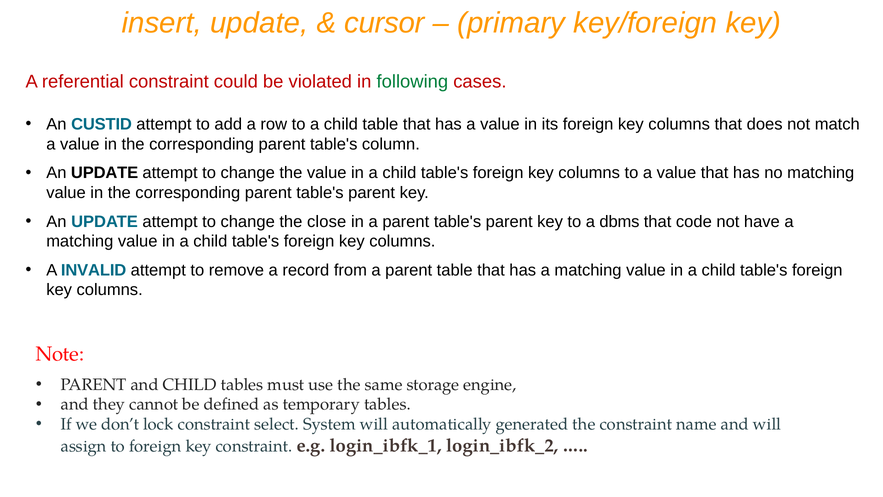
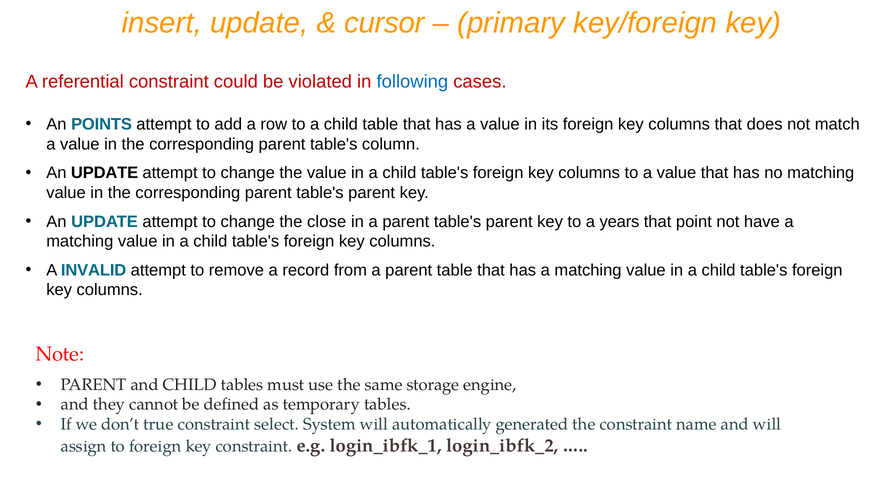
following colour: green -> blue
CUSTID: CUSTID -> POINTS
dbms: dbms -> years
code: code -> point
lock: lock -> true
